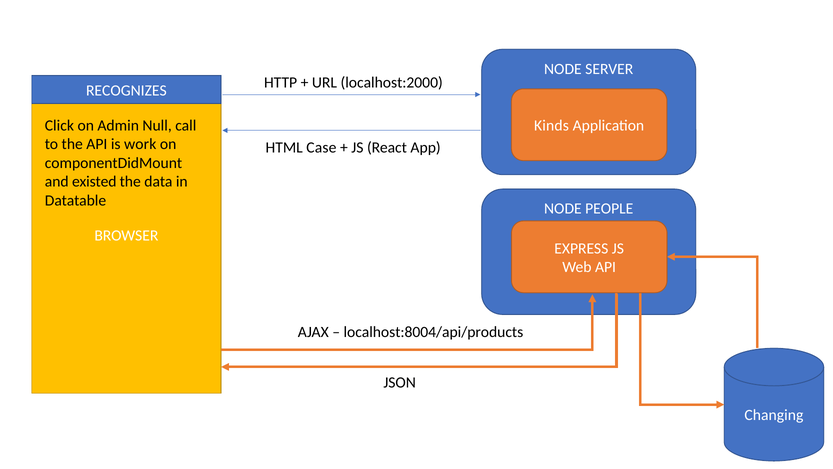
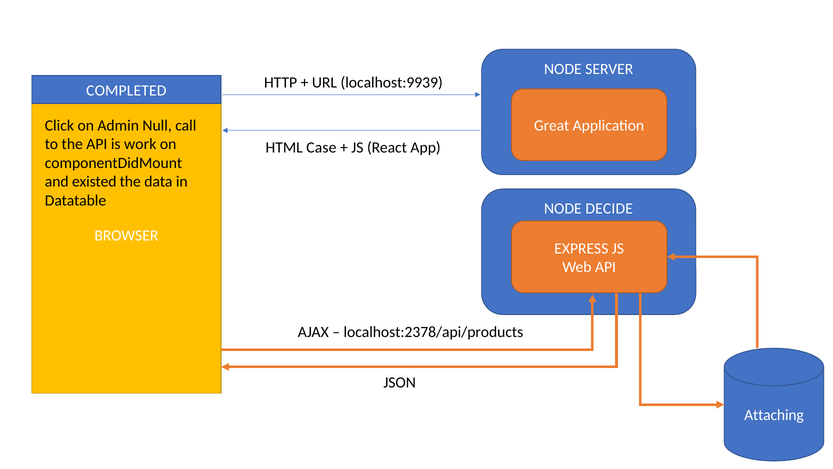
localhost:2000: localhost:2000 -> localhost:9939
RECOGNIZES: RECOGNIZES -> COMPLETED
Kinds: Kinds -> Great
PEOPLE: PEOPLE -> DECIDE
localhost:8004/api/products: localhost:8004/api/products -> localhost:2378/api/products
Changing: Changing -> Attaching
